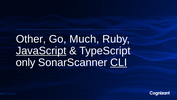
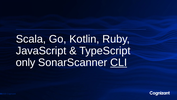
Other: Other -> Scala
Much: Much -> Kotlin
JavaScript underline: present -> none
